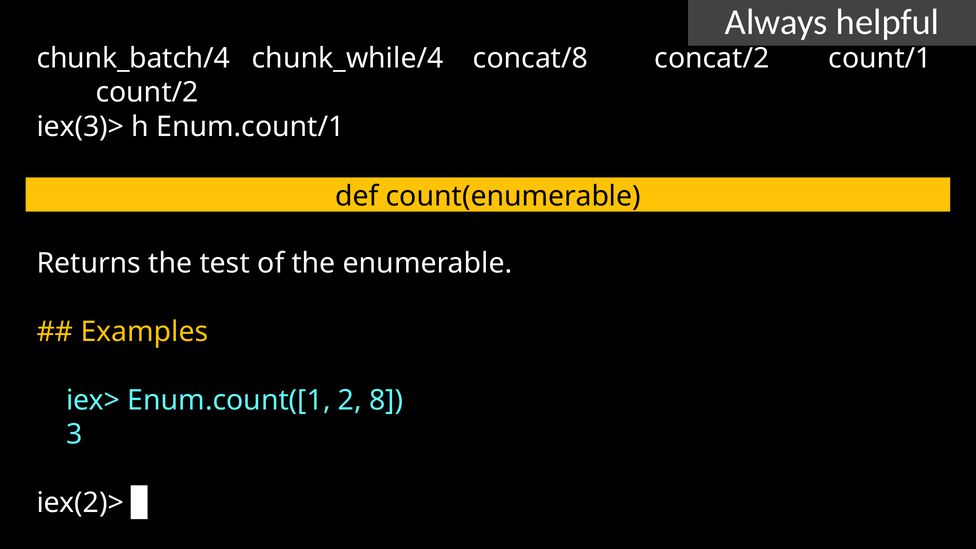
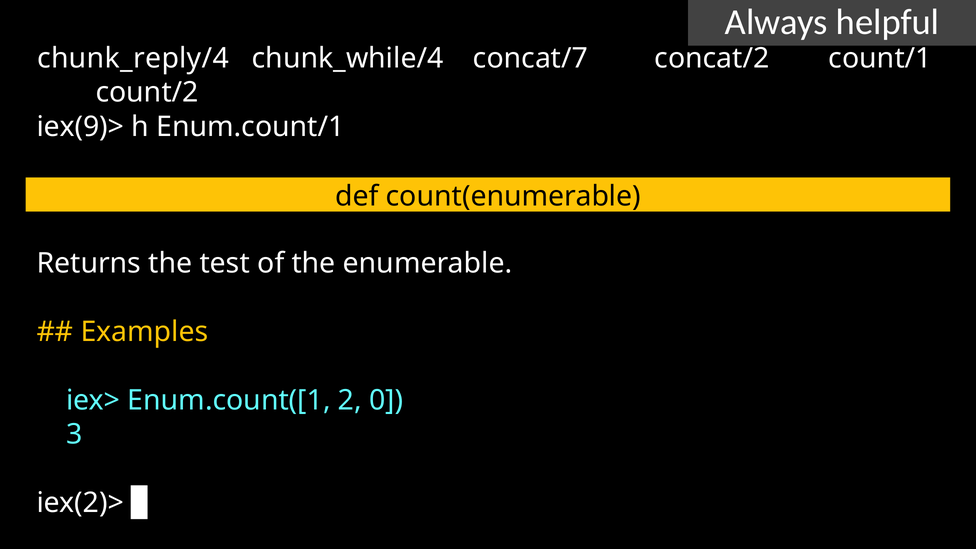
chunk_batch/4: chunk_batch/4 -> chunk_reply/4
concat/8: concat/8 -> concat/7
iex(3)>: iex(3)> -> iex(9)>
8: 8 -> 0
